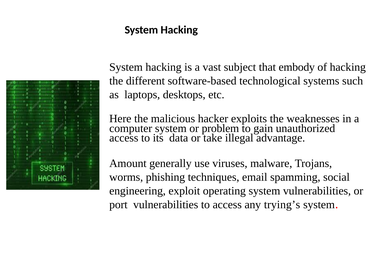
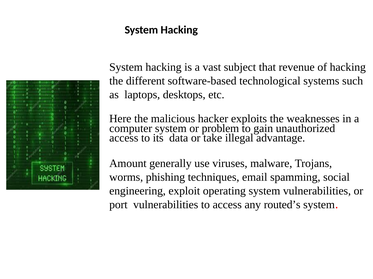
embody: embody -> revenue
trying’s: trying’s -> routed’s
